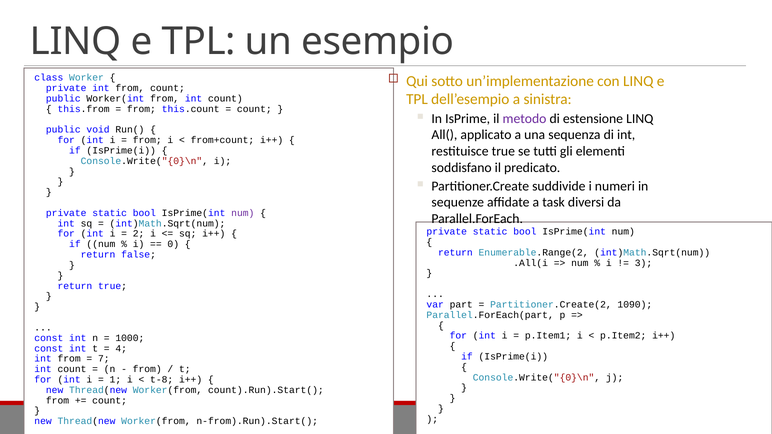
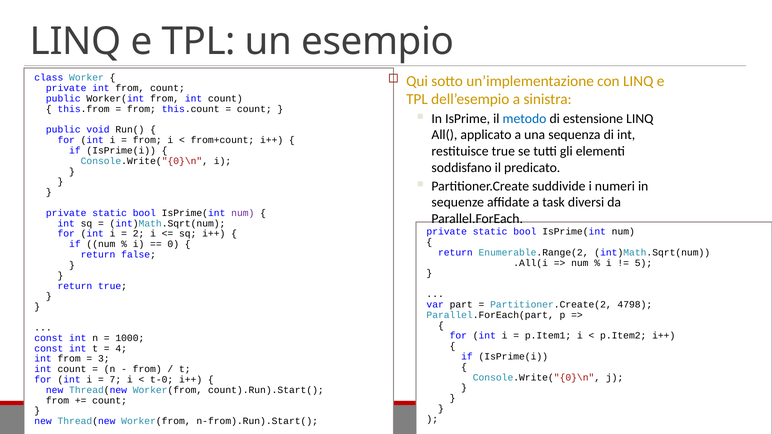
metodo colour: purple -> blue
3: 3 -> 5
1090: 1090 -> 4798
7: 7 -> 3
1: 1 -> 7
t-8: t-8 -> t-0
